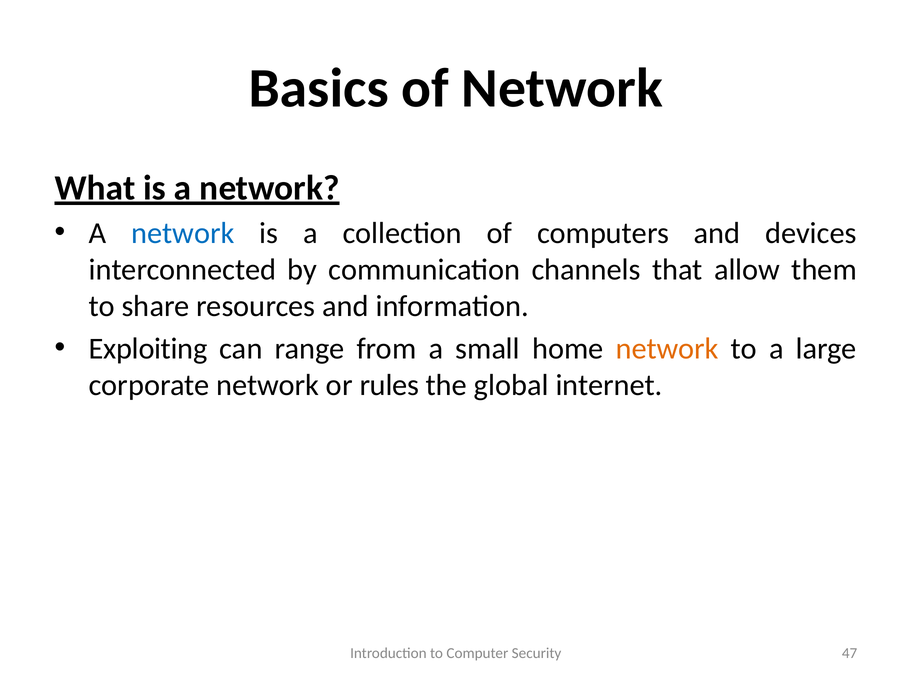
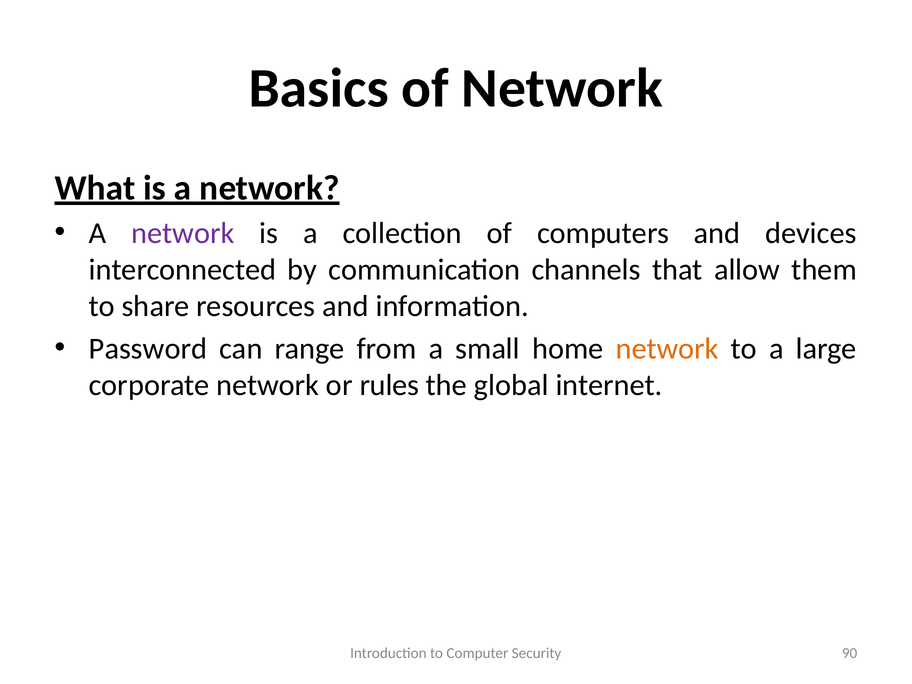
network at (183, 233) colour: blue -> purple
Exploiting: Exploiting -> Password
47: 47 -> 90
